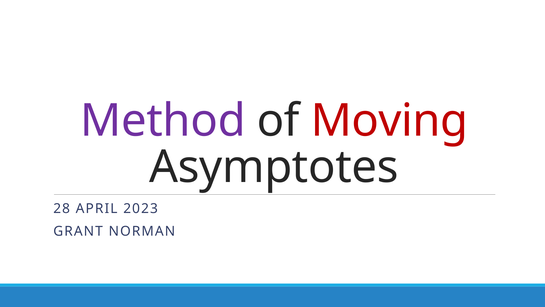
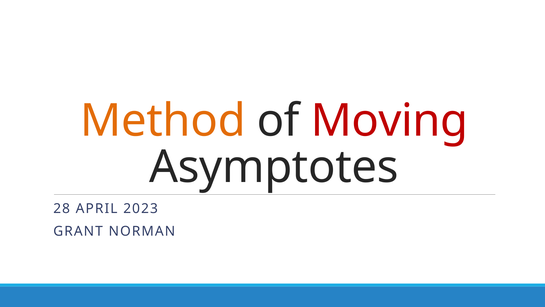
Method colour: purple -> orange
